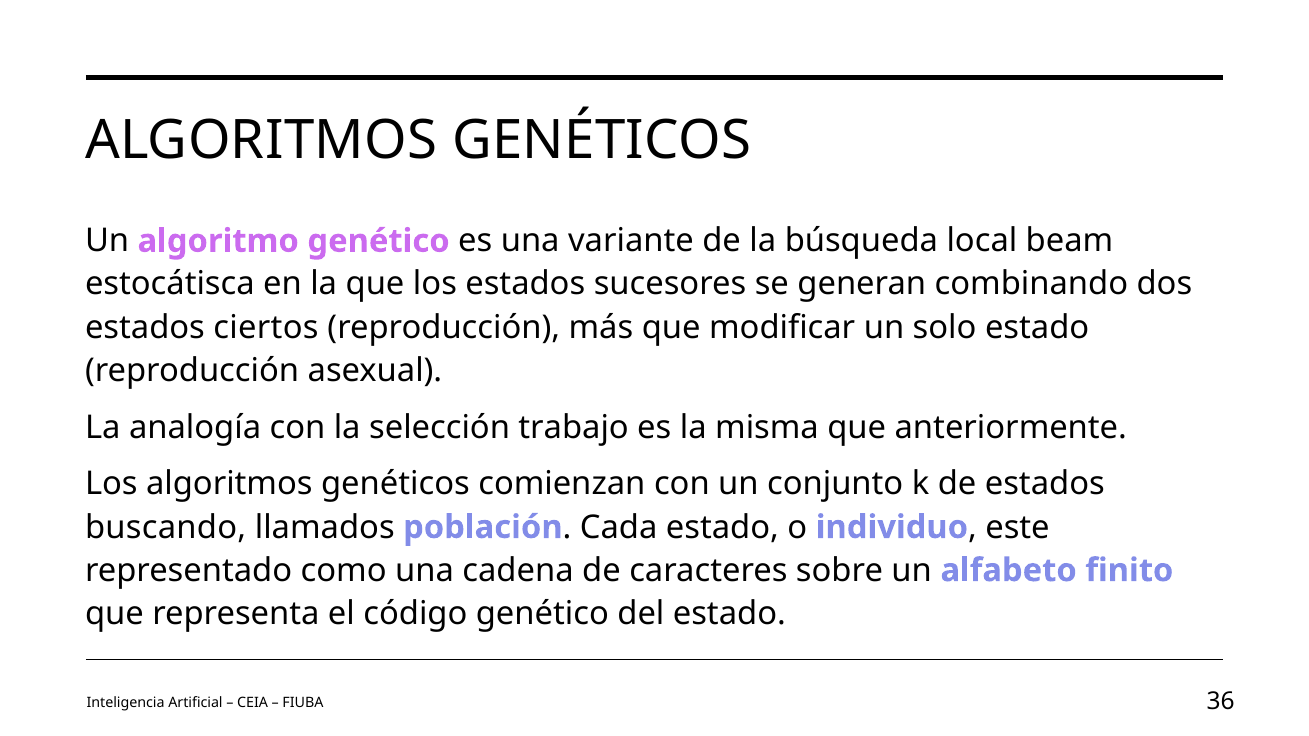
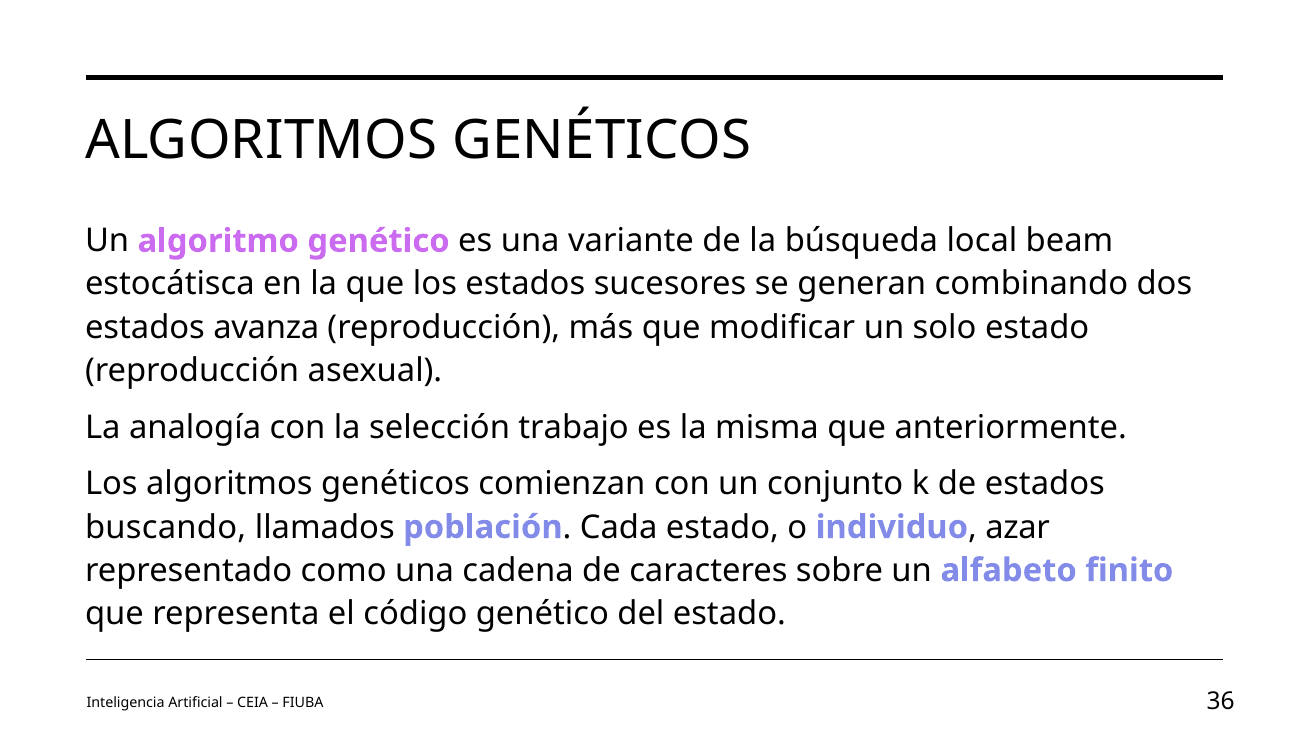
ciertos: ciertos -> avanza
este: este -> azar
